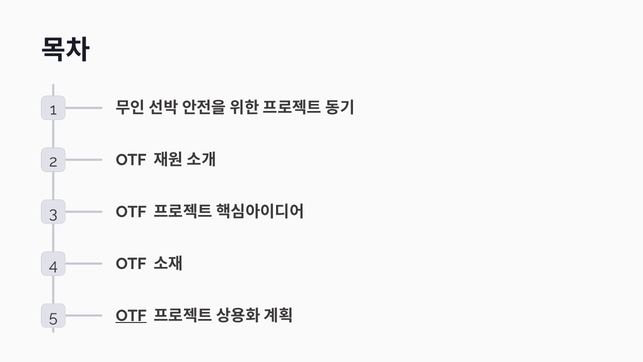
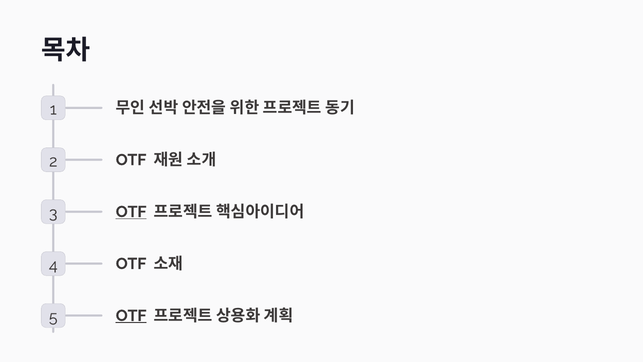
OTF at (131, 212) underline: none -> present
